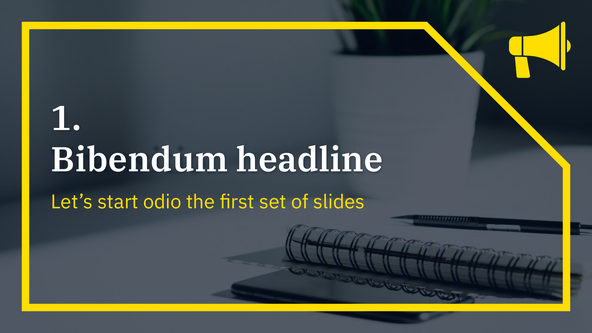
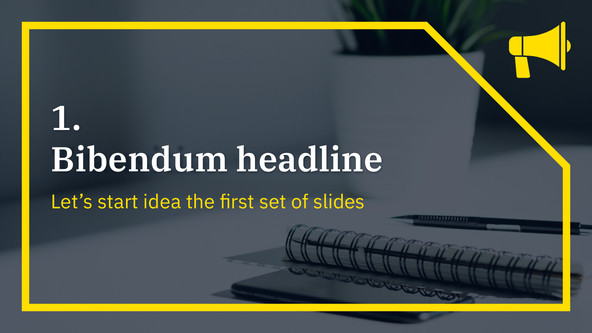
odio: odio -> idea
